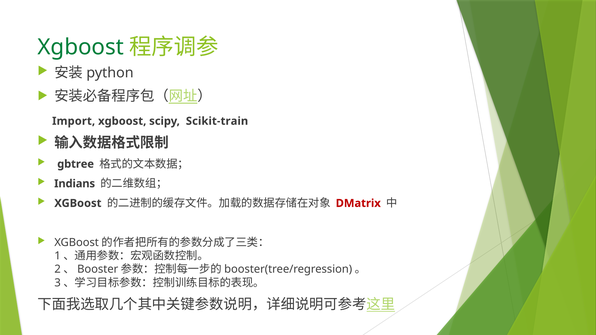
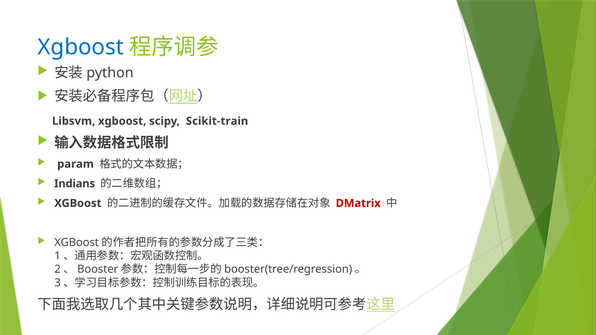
Xgboost at (81, 47) colour: green -> blue
Import: Import -> Libsvm
gbtree: gbtree -> param
